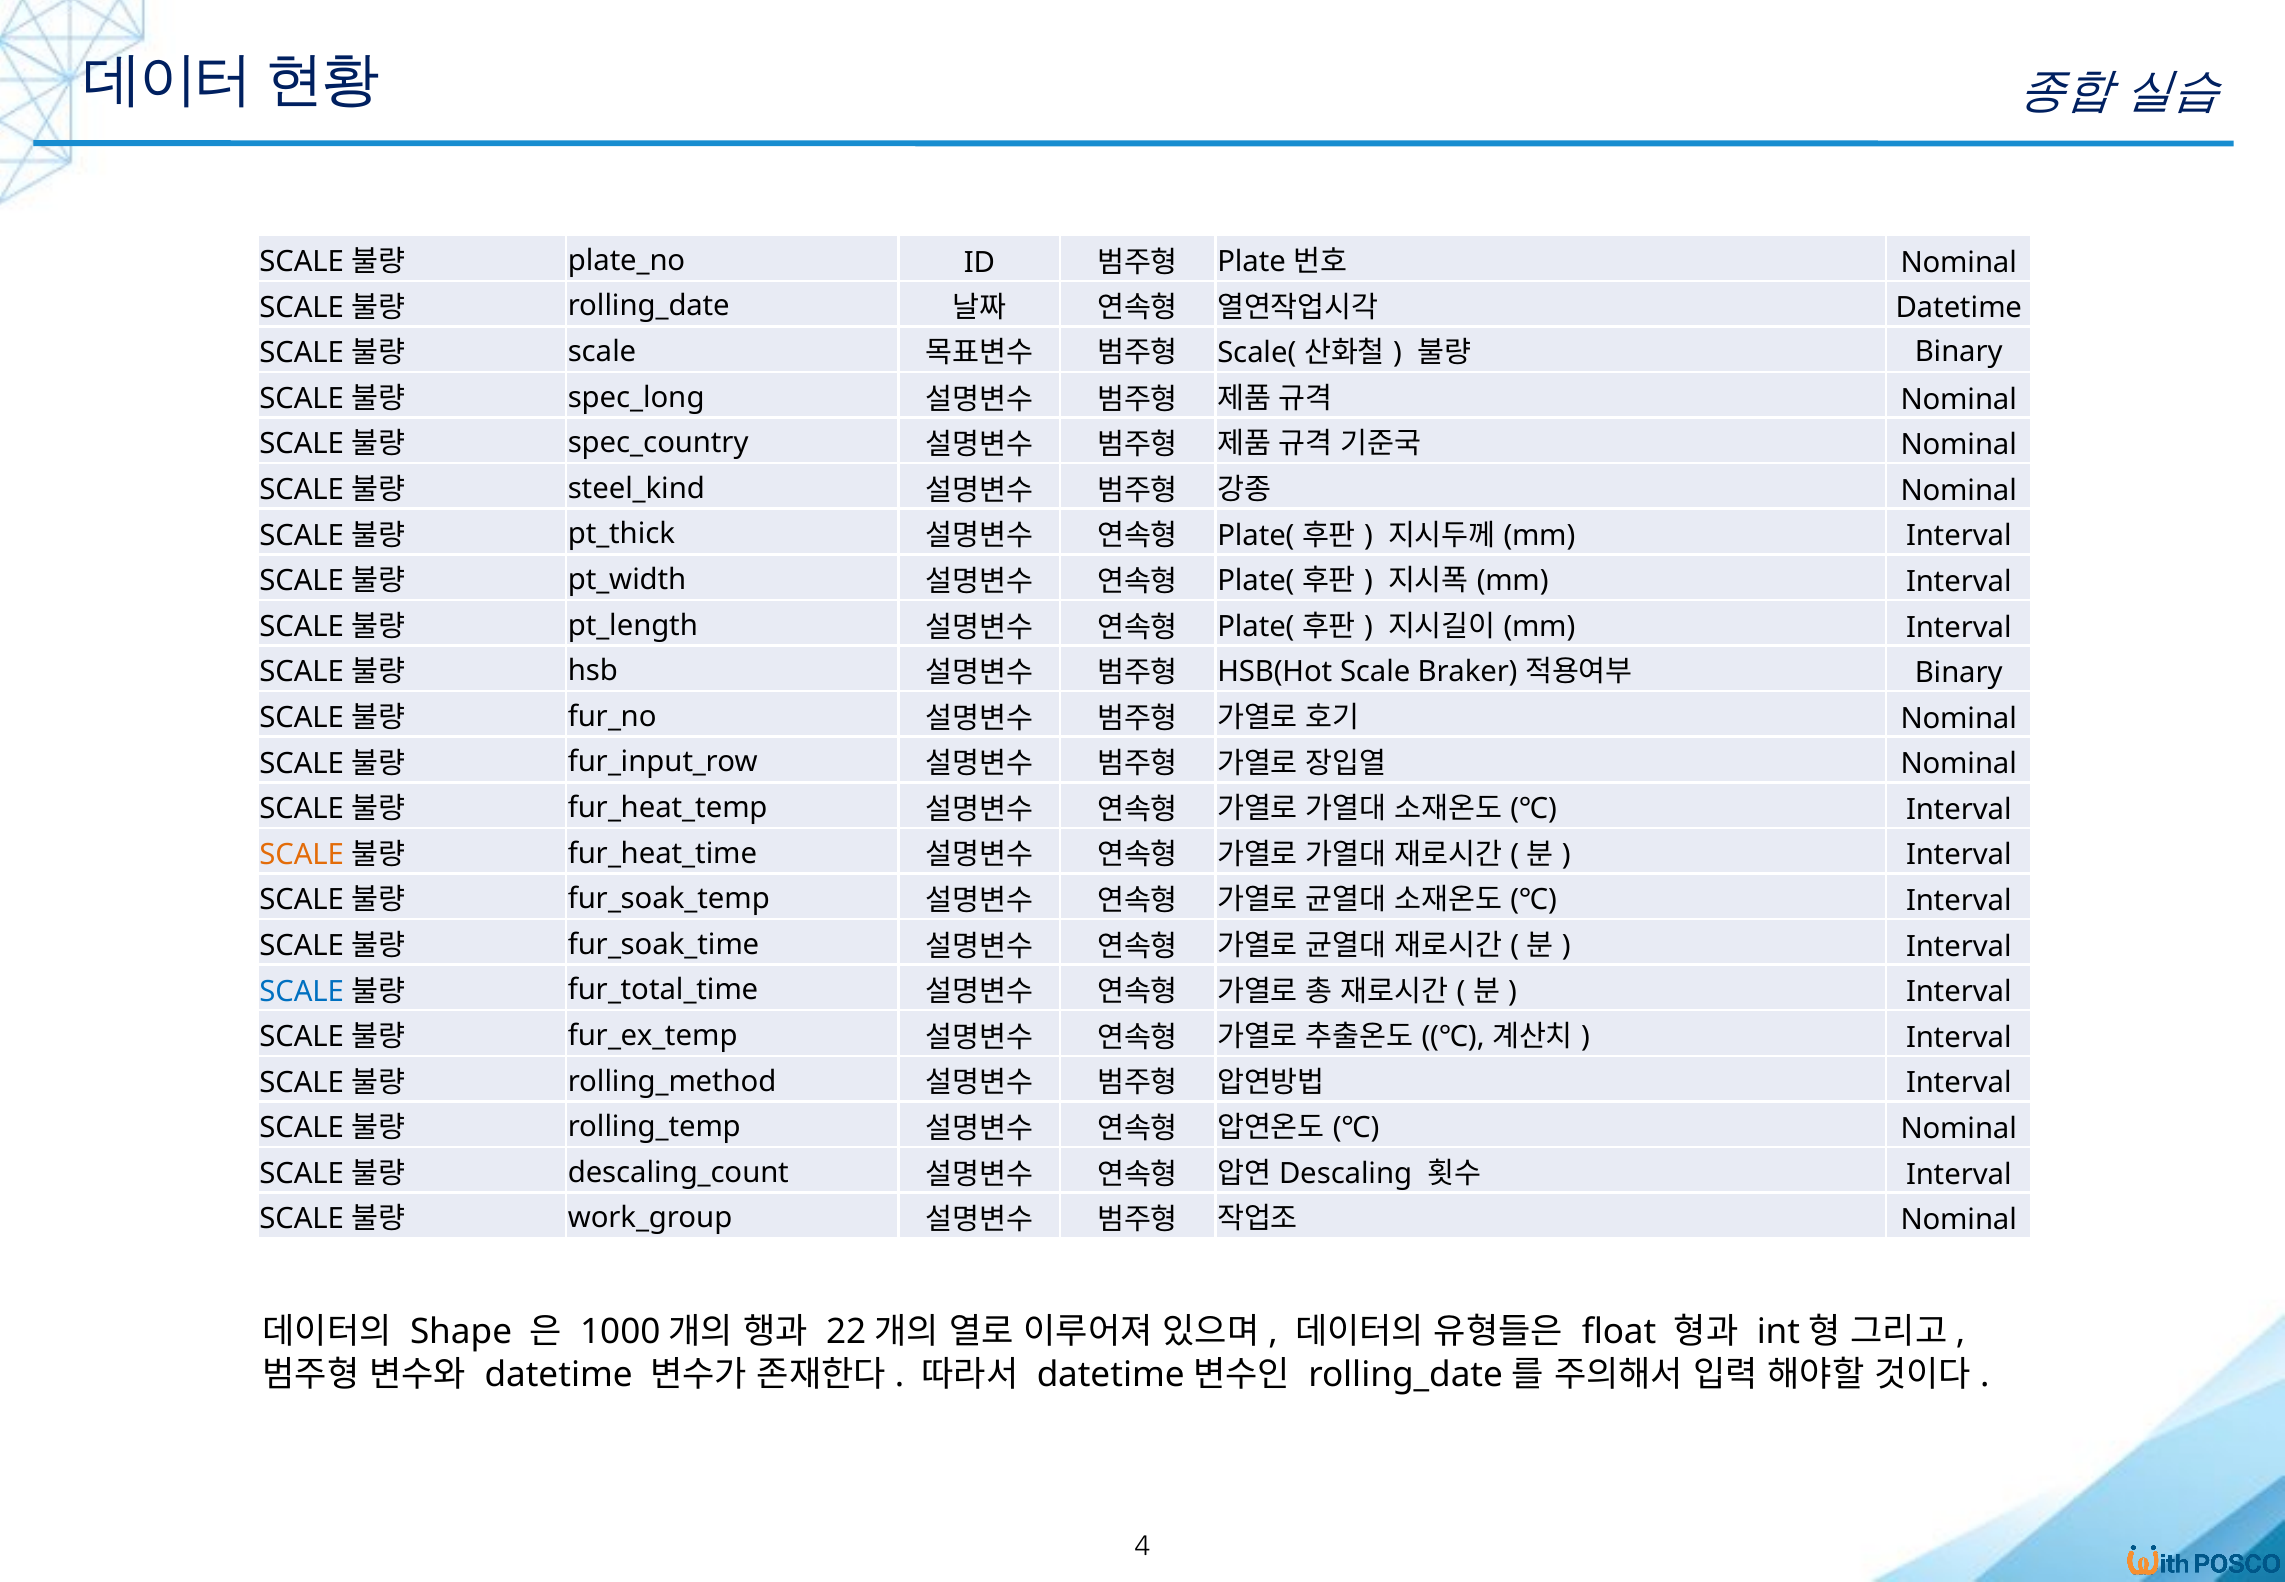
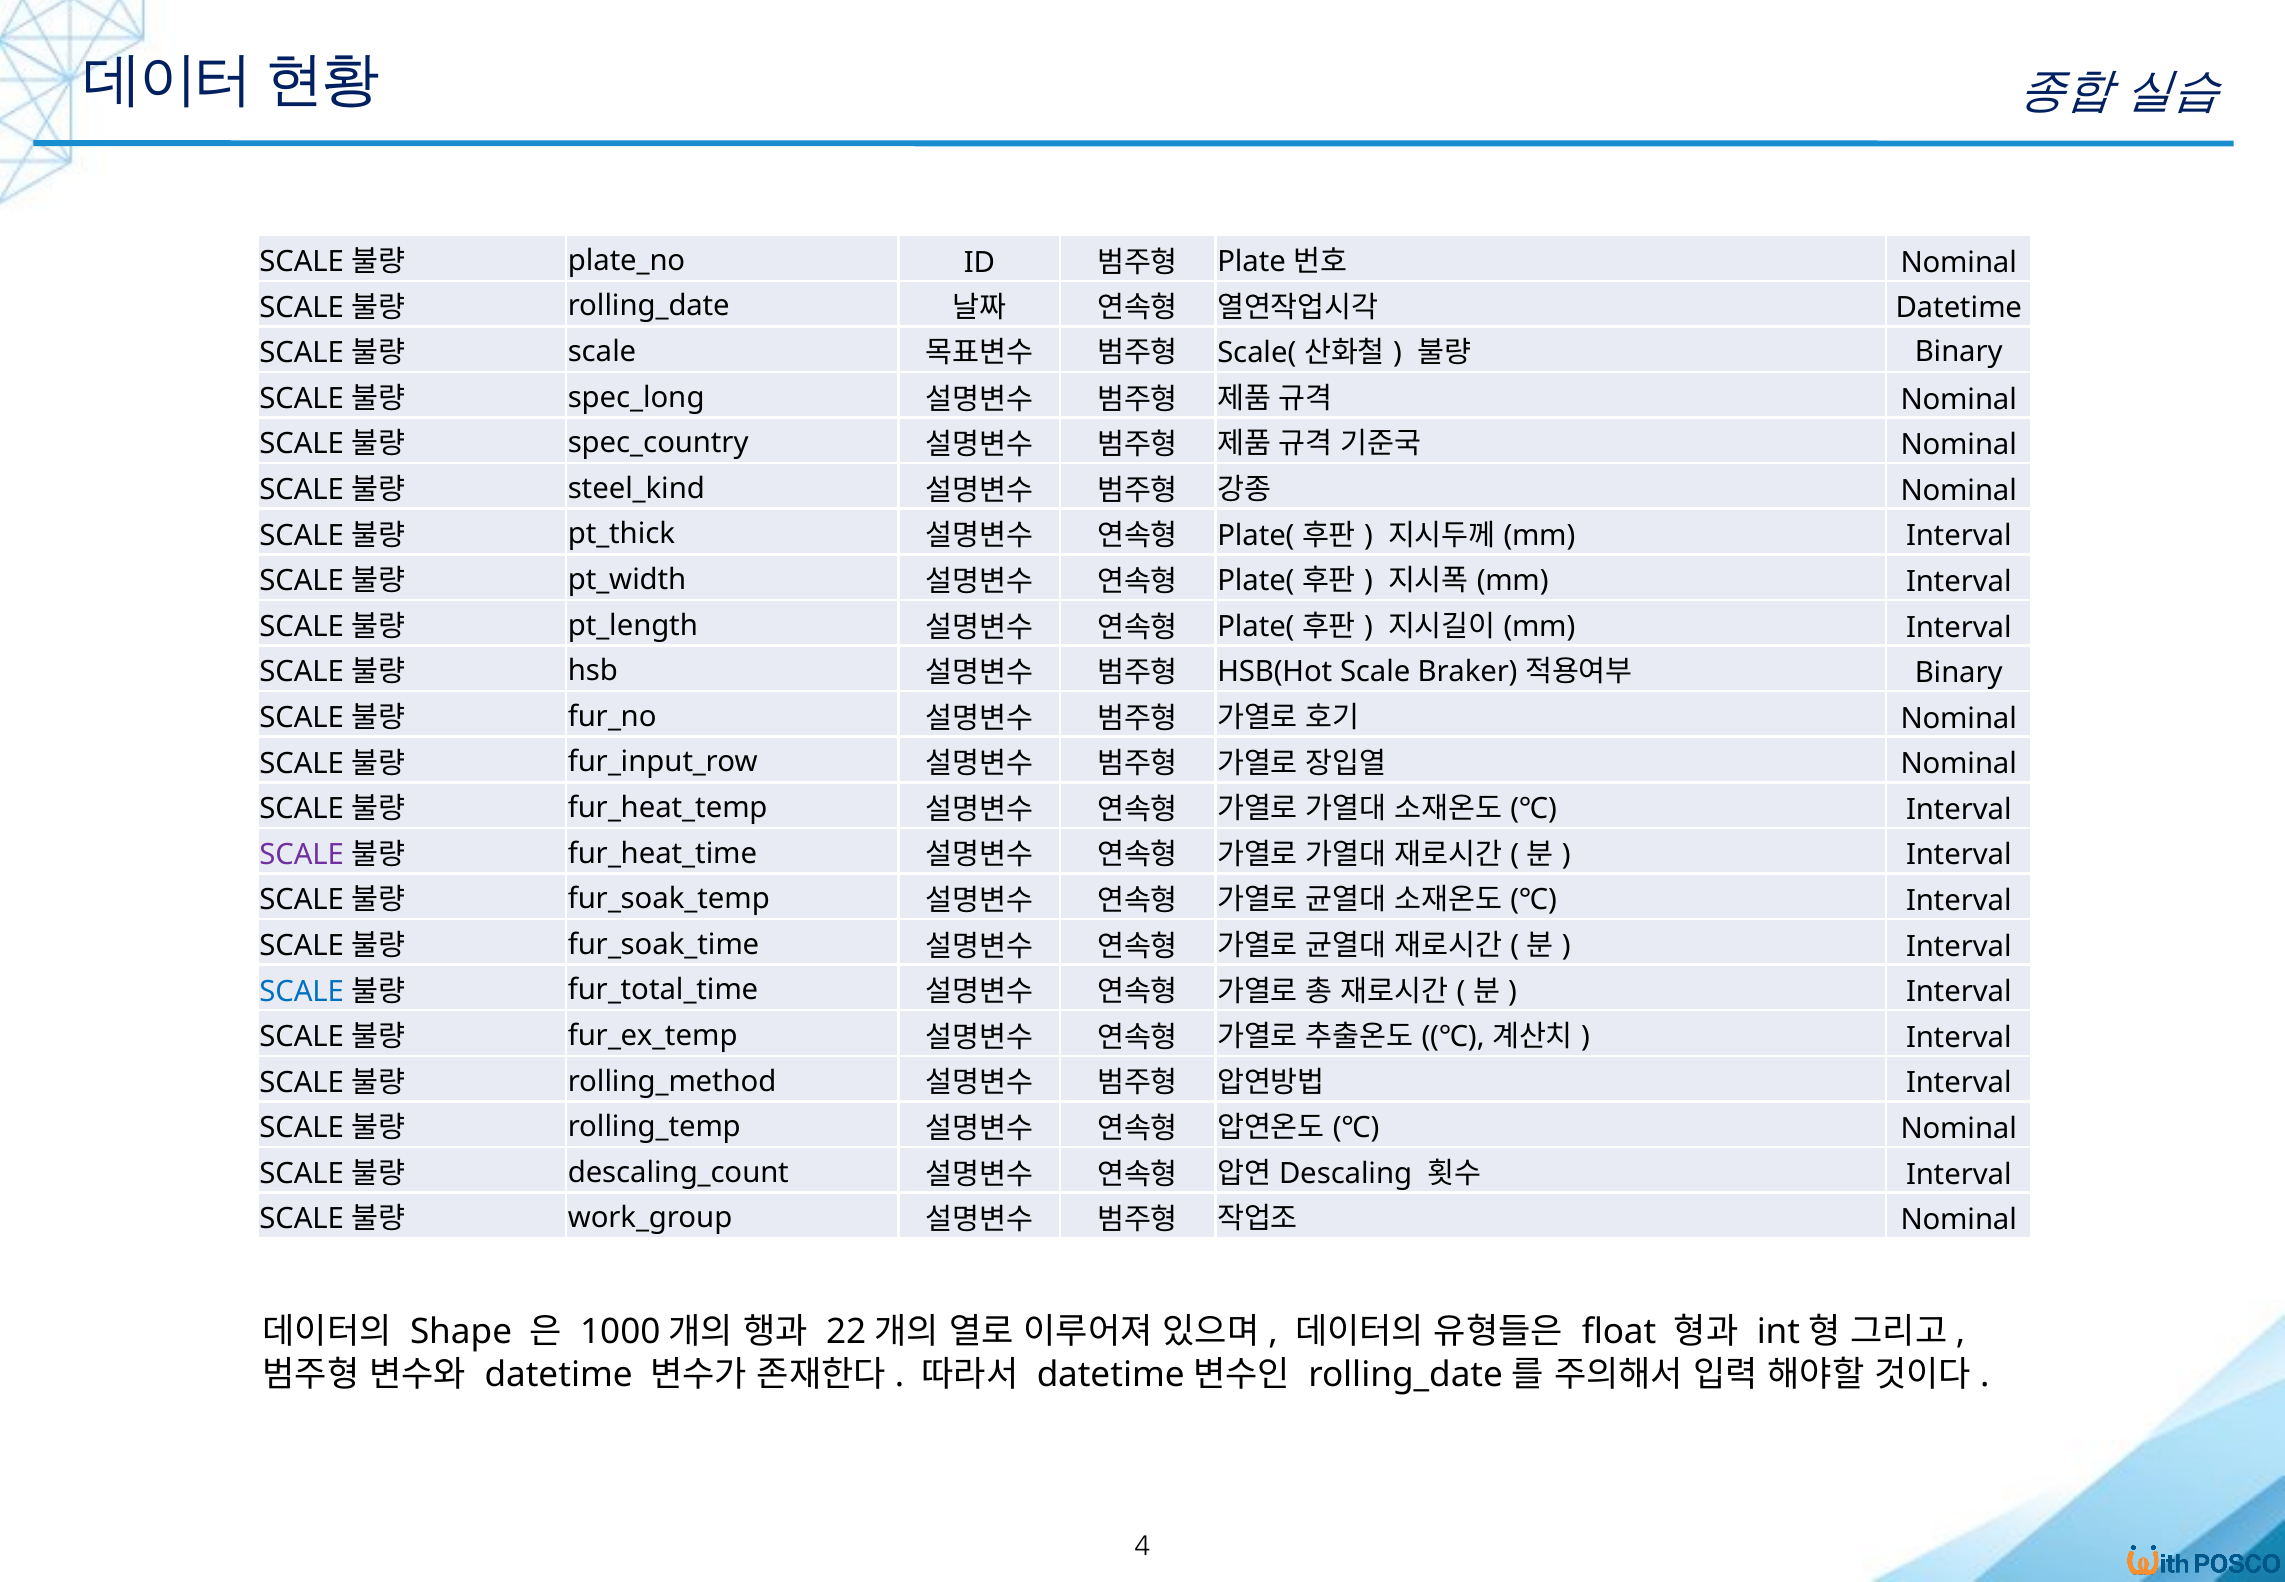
SCALE at (302, 855) colour: orange -> purple
